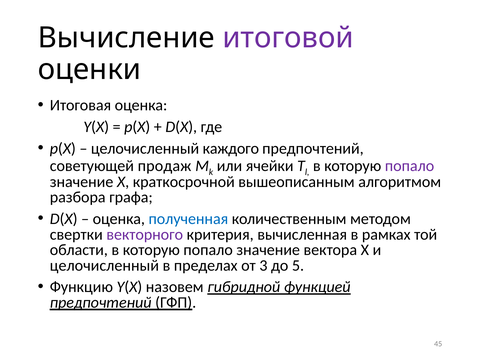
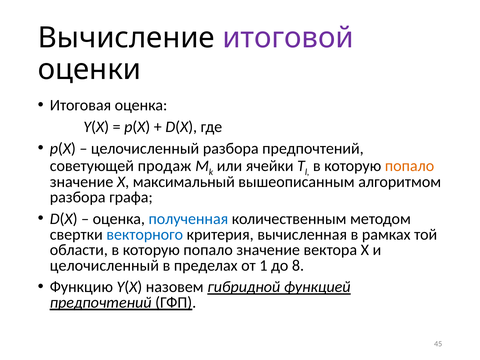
целочисленный каждого: каждого -> разбора
попало at (410, 166) colour: purple -> orange
краткосрочной: краткосрочной -> максимальный
векторного colour: purple -> blue
3: 3 -> 1
5: 5 -> 8
